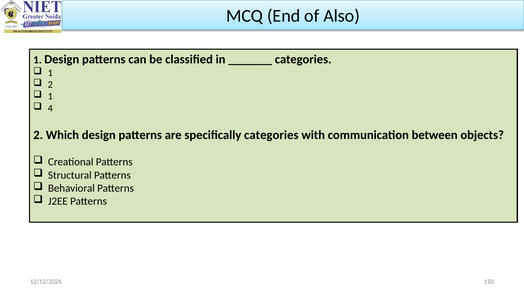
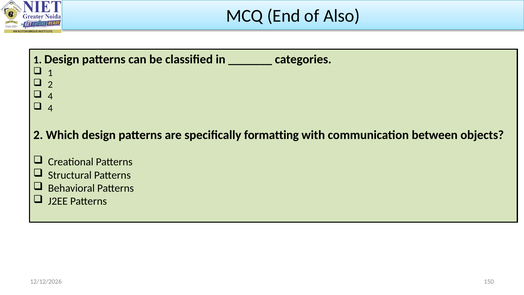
1 at (50, 96): 1 -> 4
specifically categories: categories -> formatting
